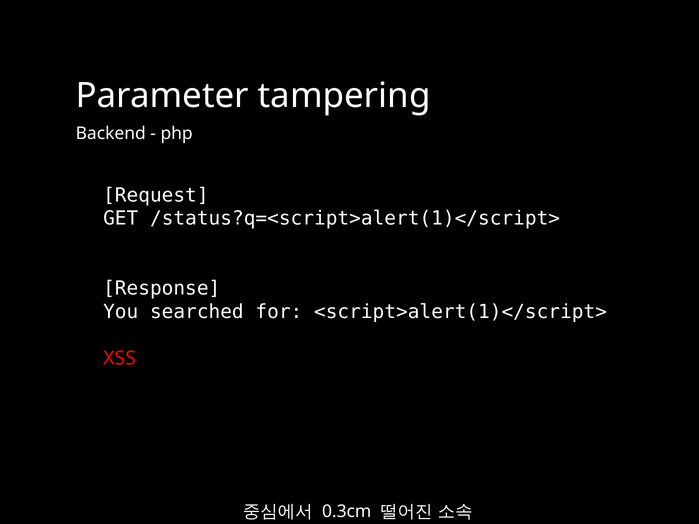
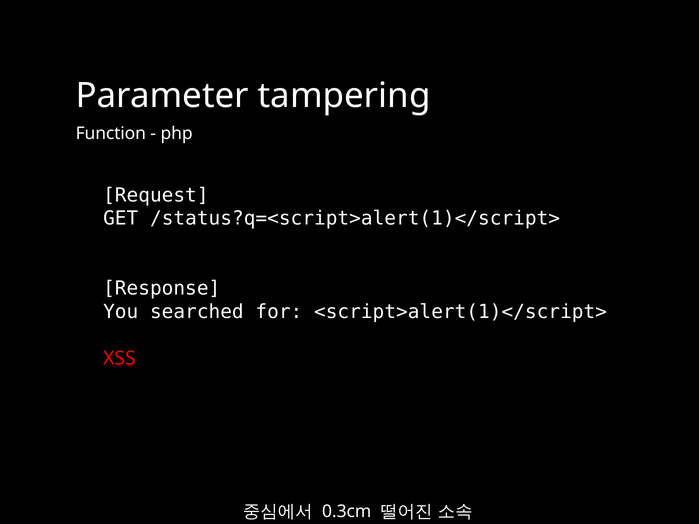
Backend: Backend -> Function
